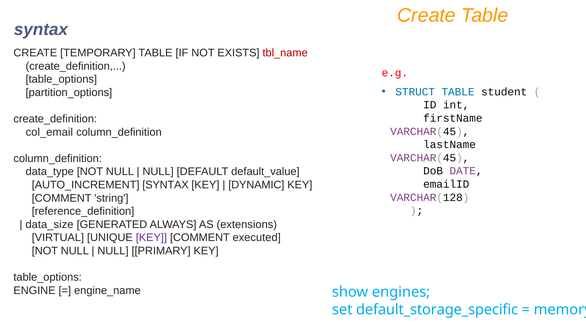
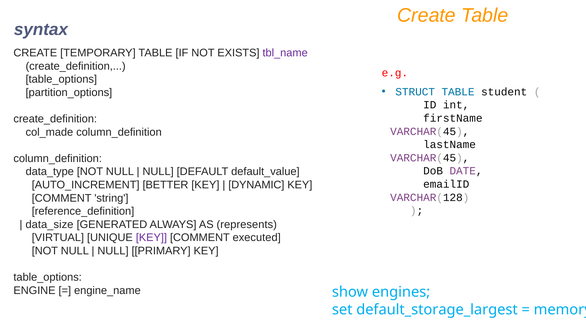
tbl_name colour: red -> purple
col_email: col_email -> col_made
AUTO_INCREMENT SYNTAX: SYNTAX -> BETTER
extensions: extensions -> represents
default_storage_specific: default_storage_specific -> default_storage_largest
